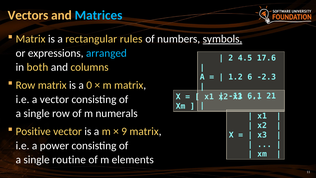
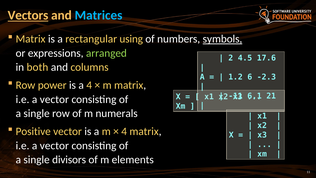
Vectors underline: none -> present
rules: rules -> using
arranged colour: light blue -> light green
Row matrix: matrix -> power
a 0: 0 -> 4
9 at (124, 131): 9 -> 4
power at (54, 145): power -> vector
routine: routine -> divisors
